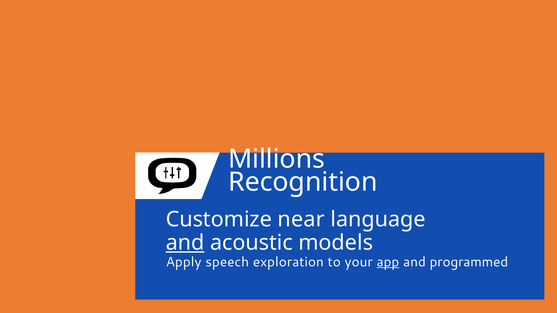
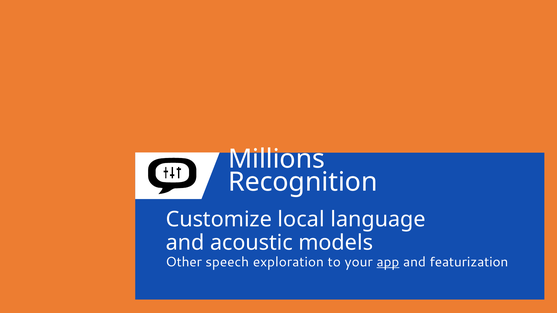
near: near -> local
and at (185, 243) underline: present -> none
Apply: Apply -> Other
programmed: programmed -> featurization
